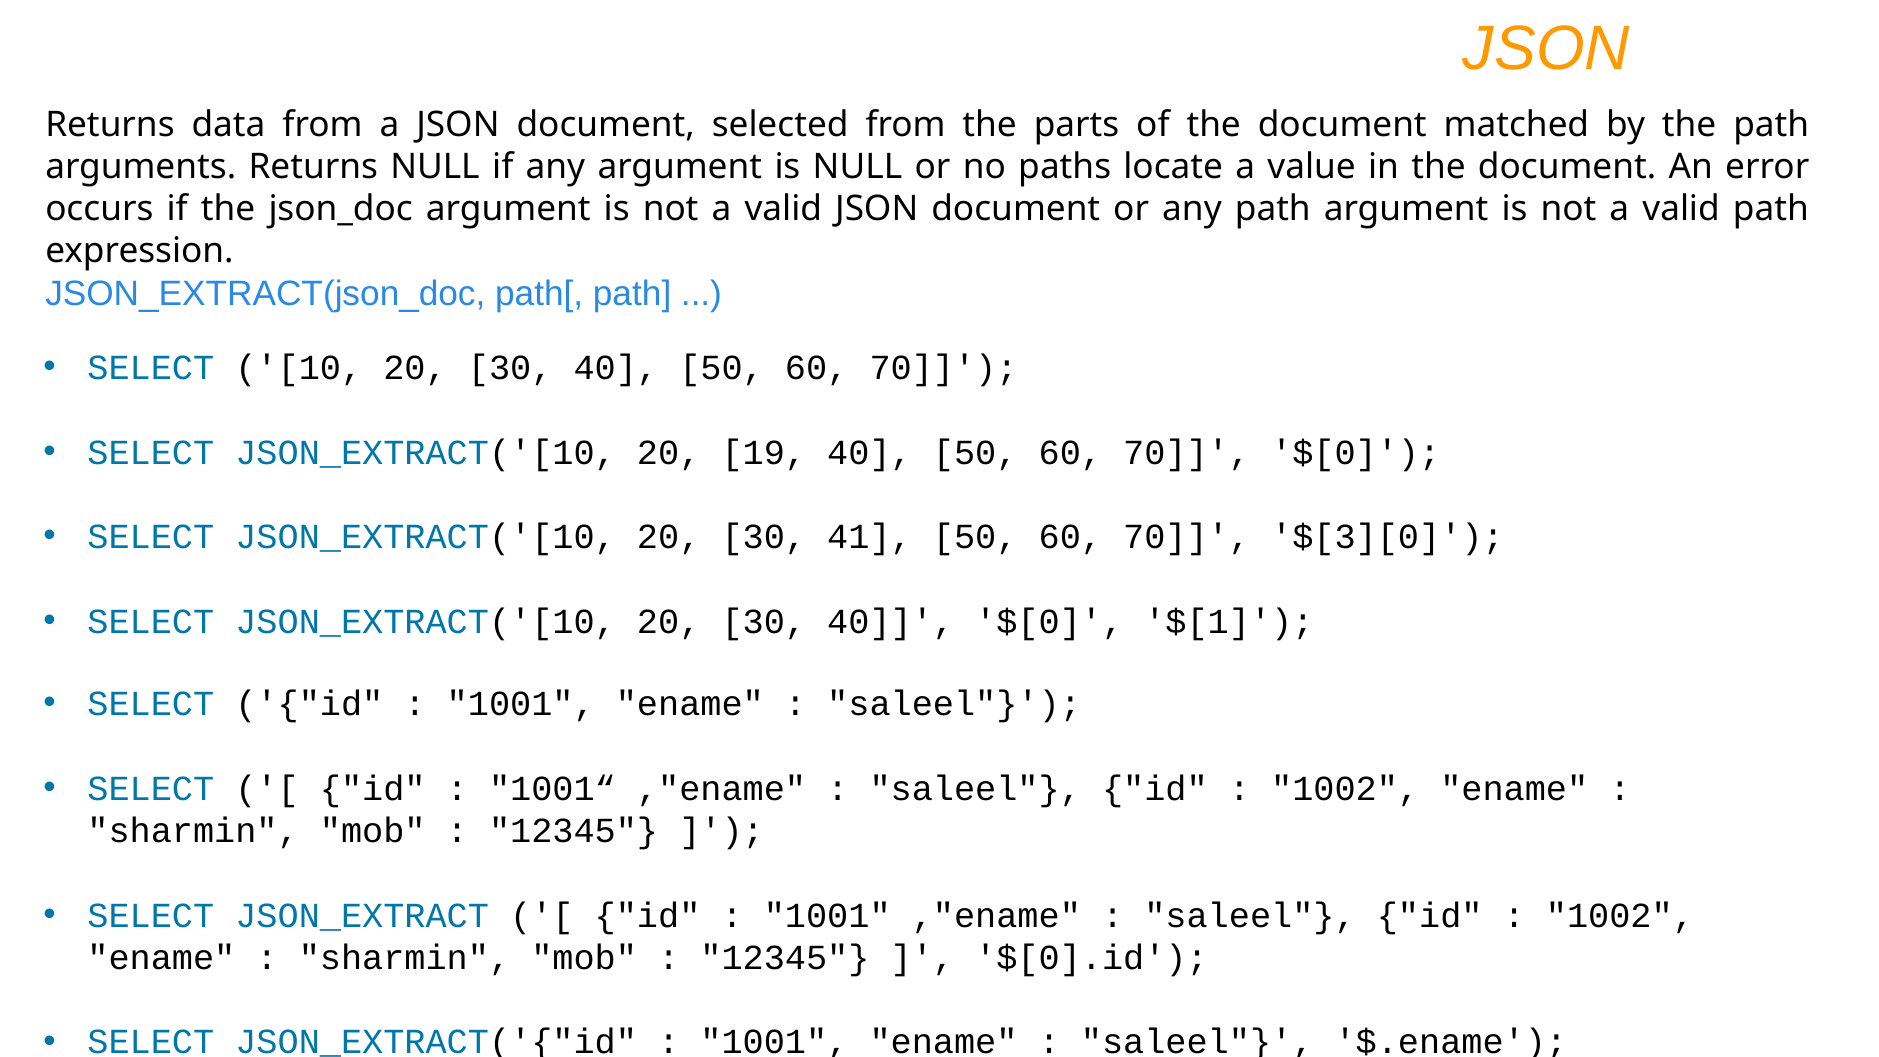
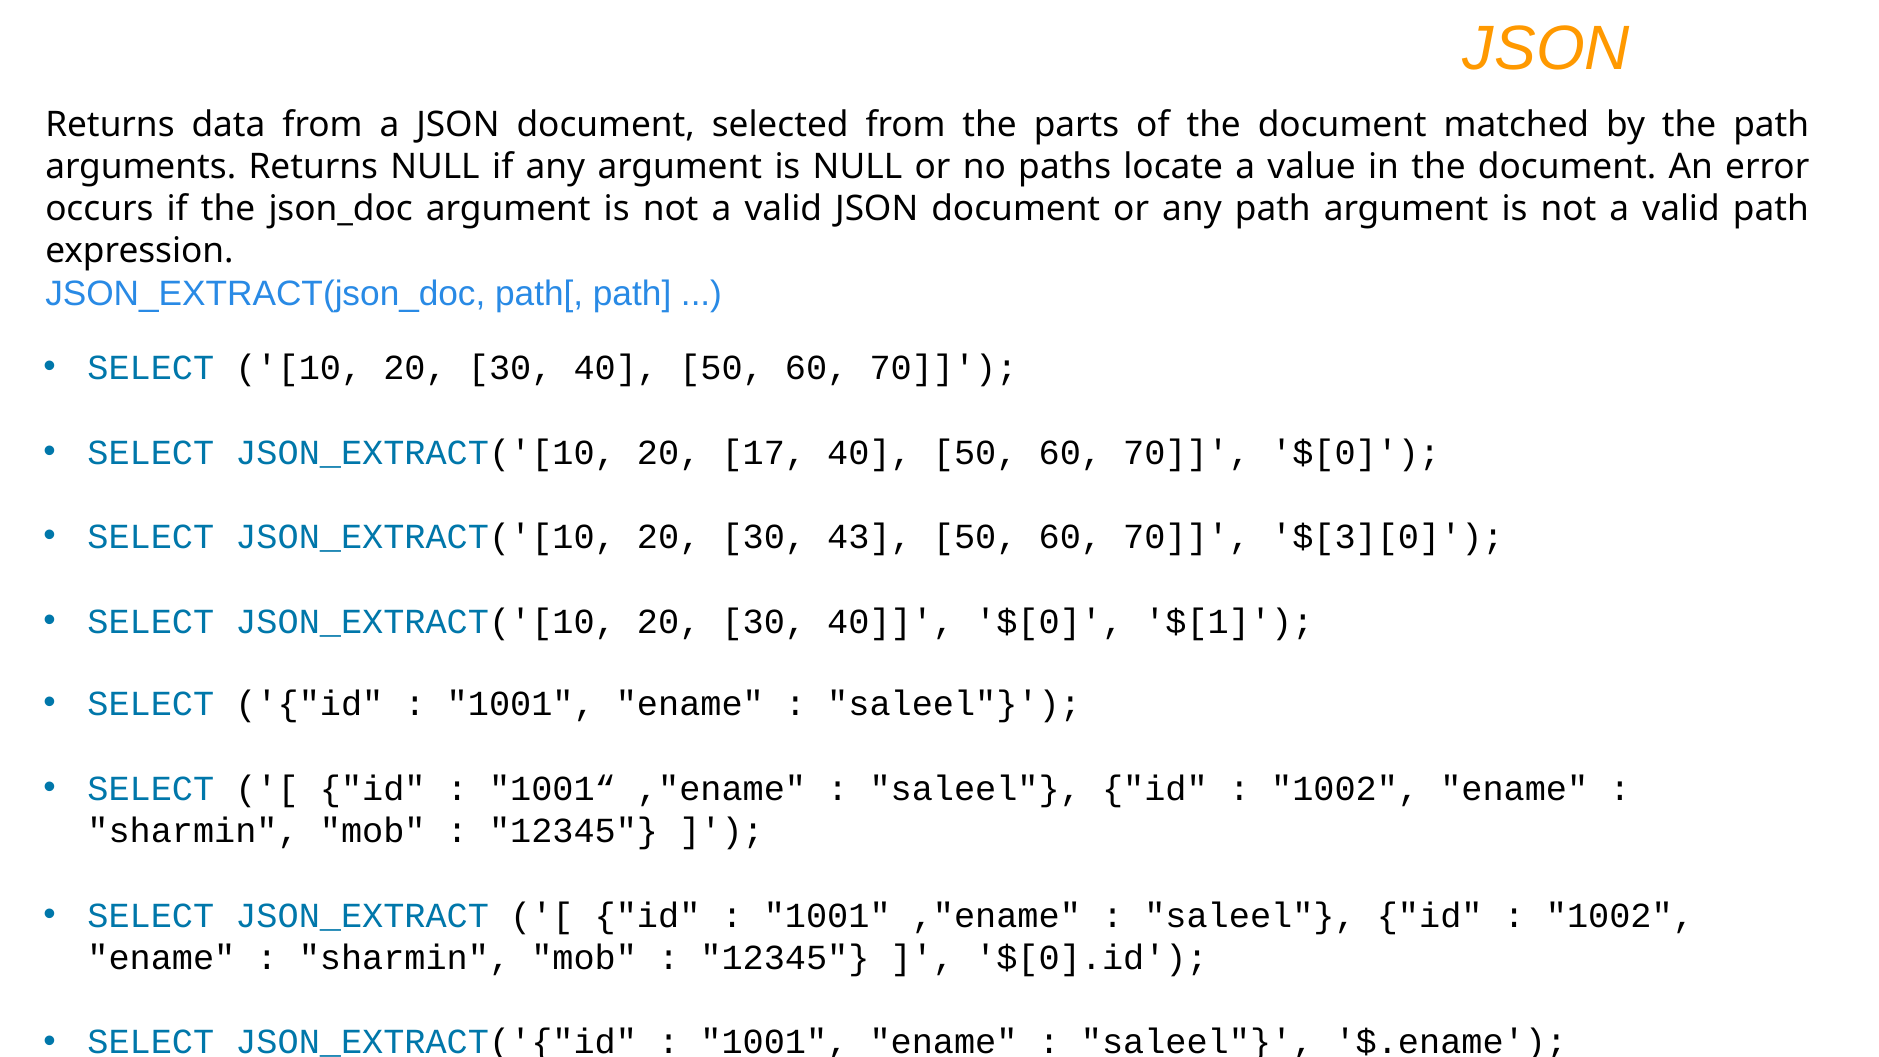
19: 19 -> 17
41: 41 -> 43
